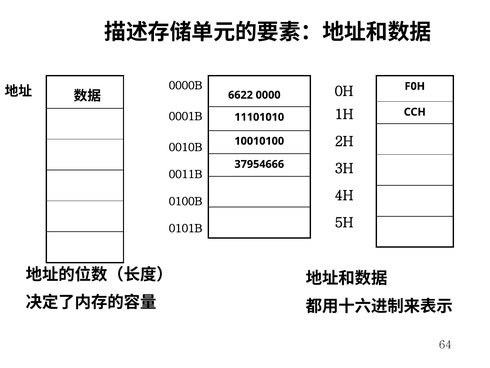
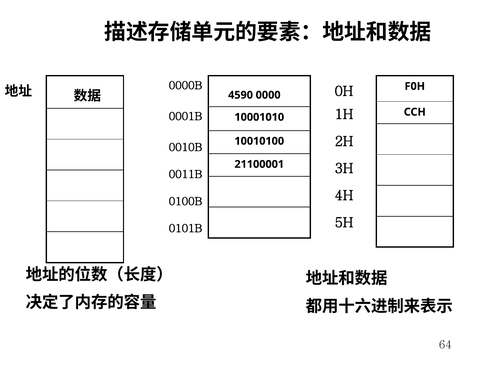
6622: 6622 -> 4590
11101010: 11101010 -> 10001010
37954666: 37954666 -> 21100001
